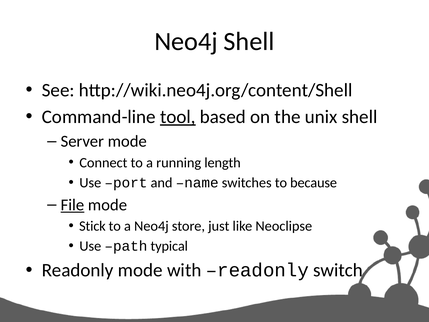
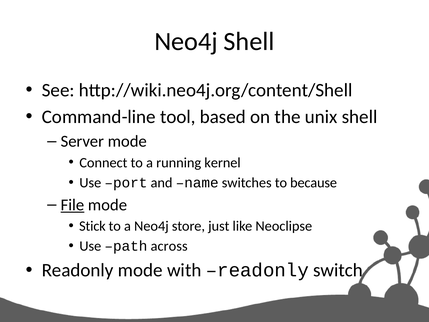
tool underline: present -> none
length: length -> kernel
typical: typical -> across
